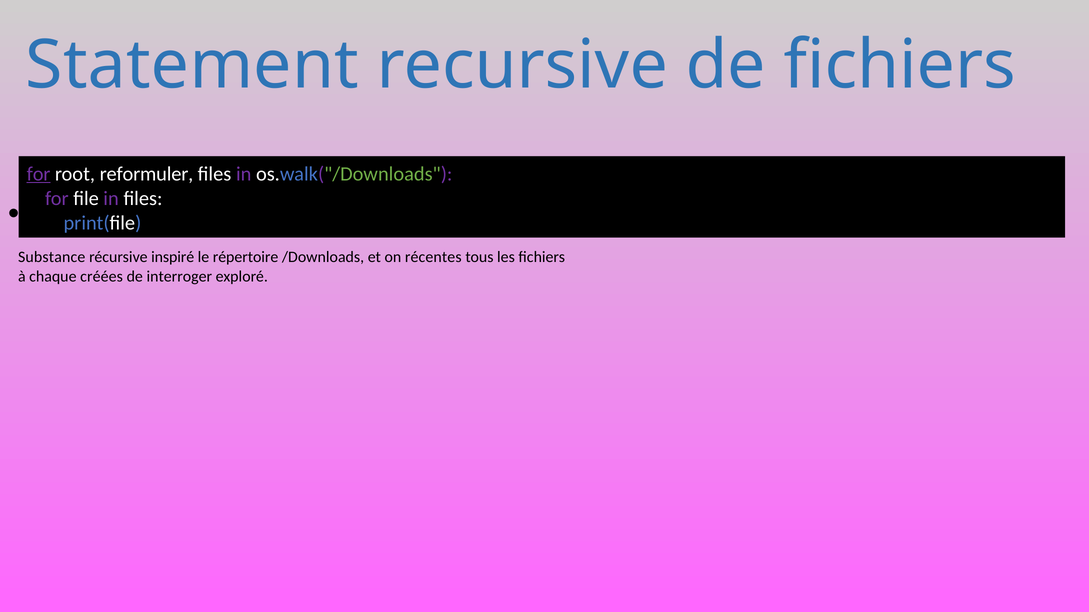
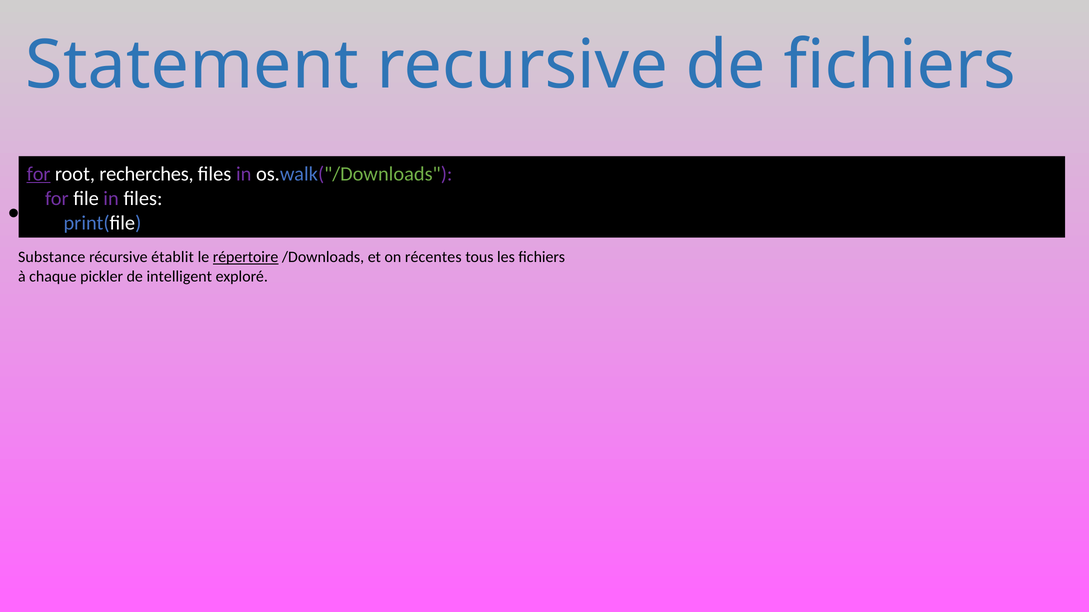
reformuler: reformuler -> recherches
inspiré: inspiré -> établit
répertoire underline: none -> present
créées: créées -> pickler
interroger: interroger -> intelligent
